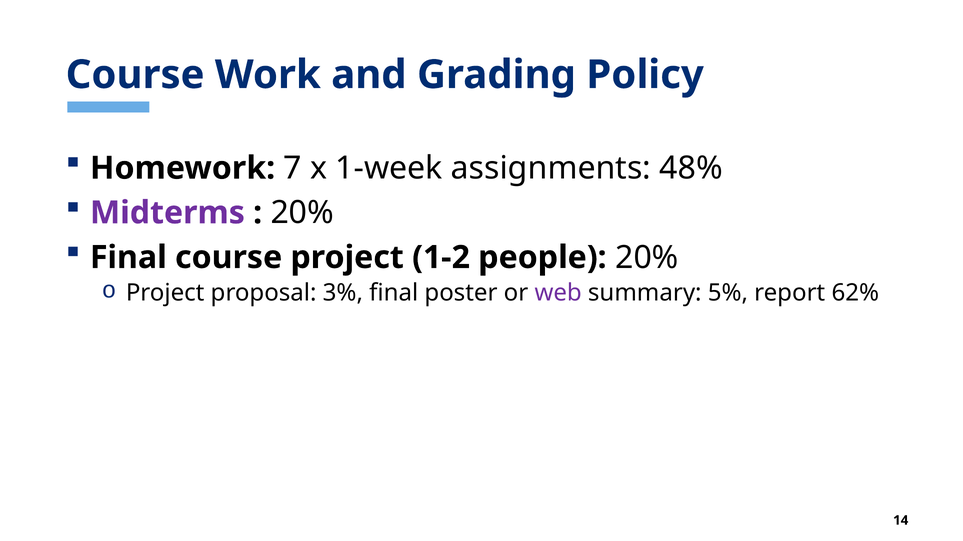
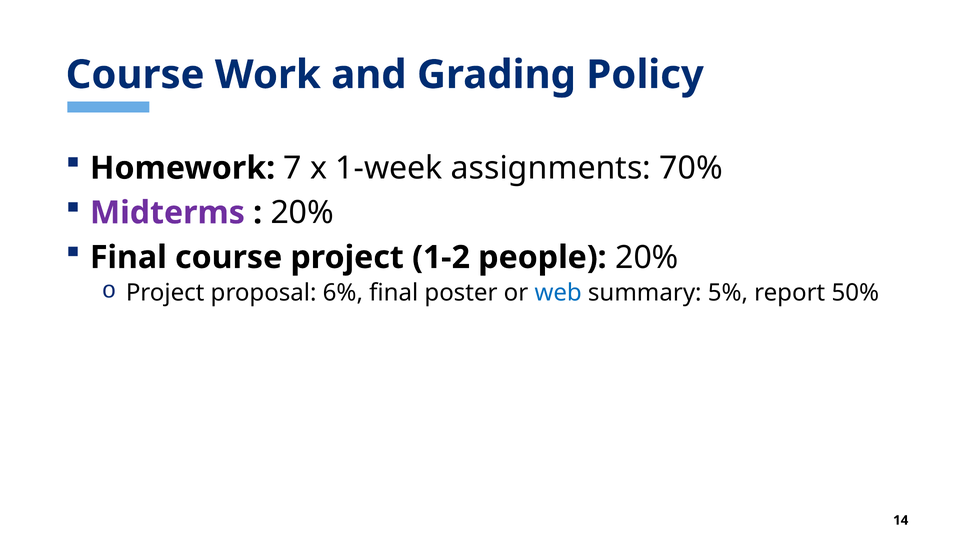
48%: 48% -> 70%
3%: 3% -> 6%
web colour: purple -> blue
62%: 62% -> 50%
